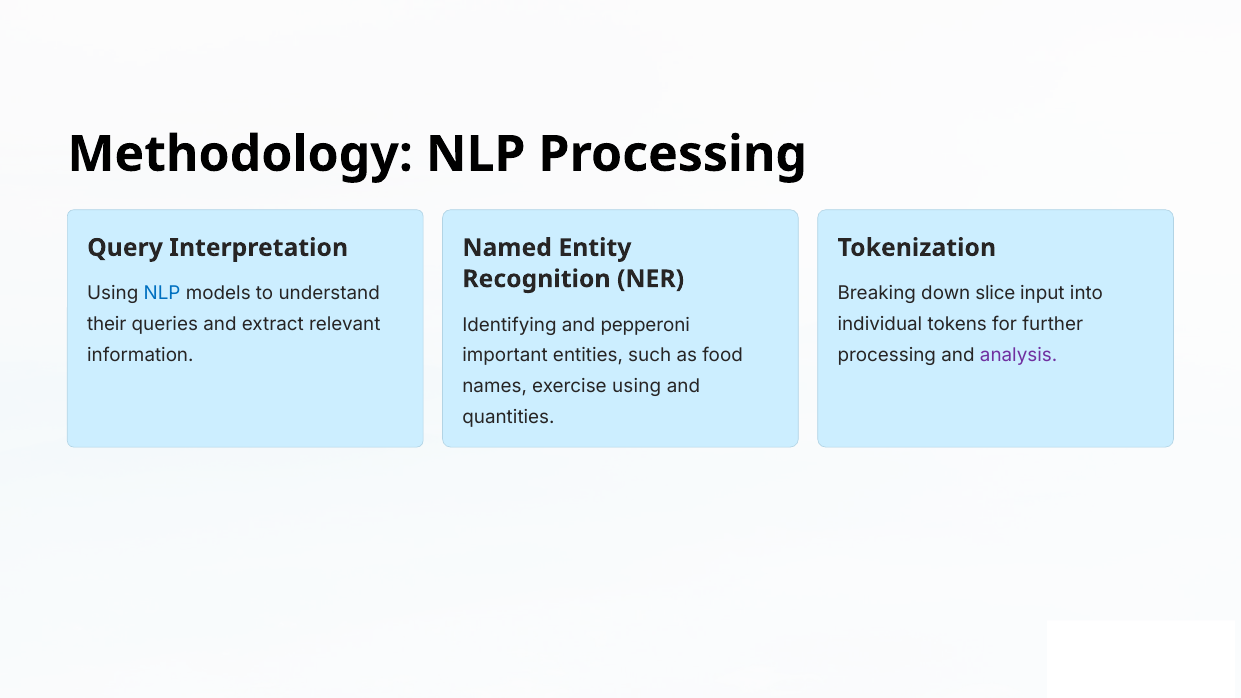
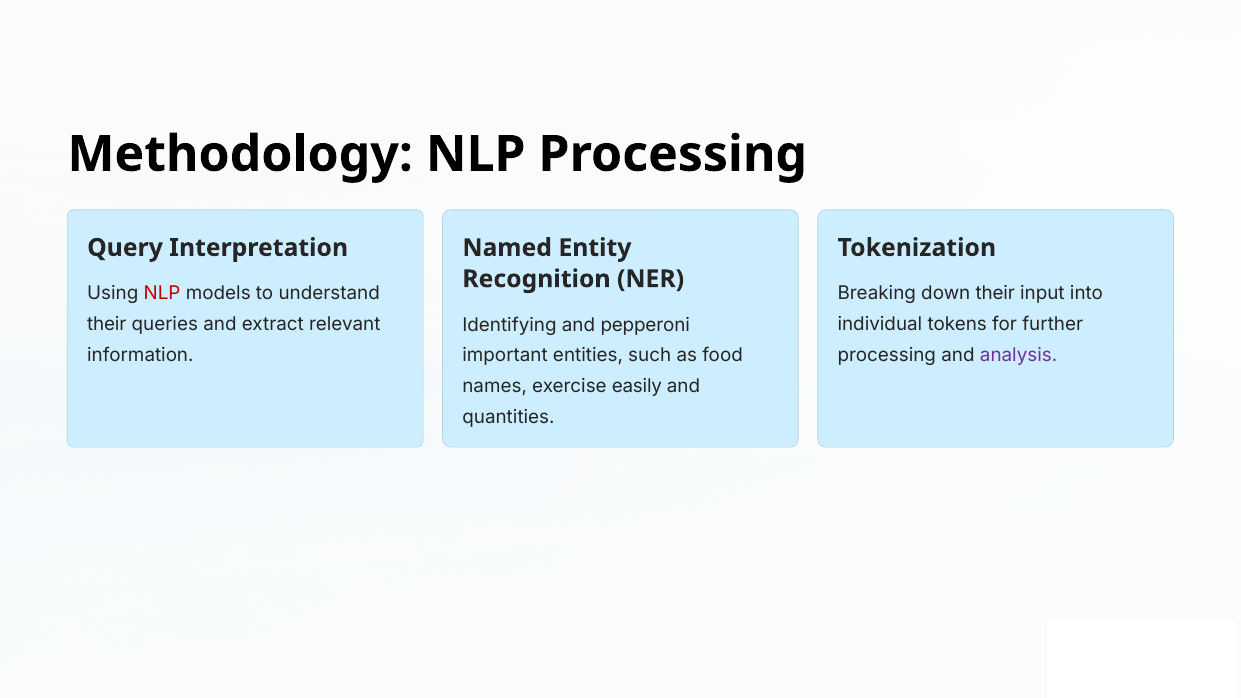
NLP at (162, 293) colour: blue -> red
down slice: slice -> their
exercise using: using -> easily
